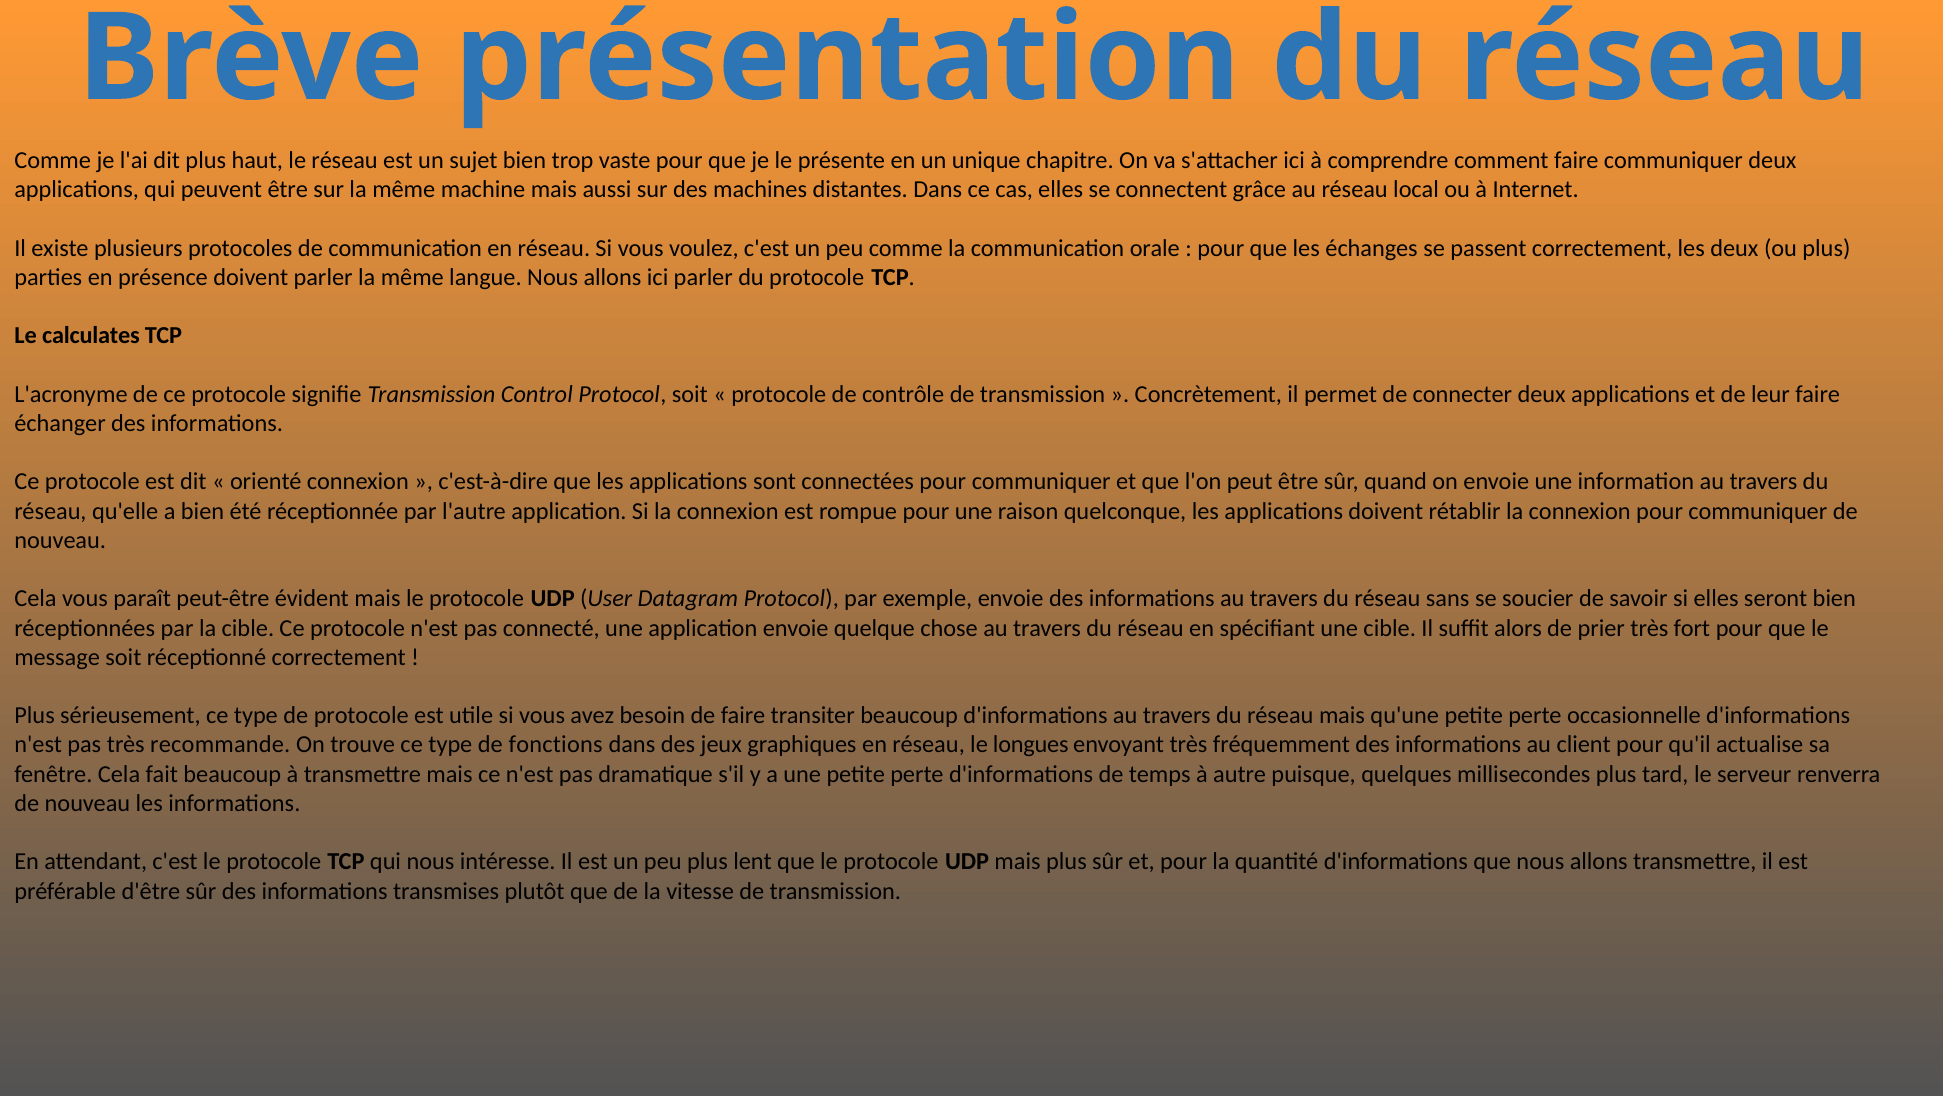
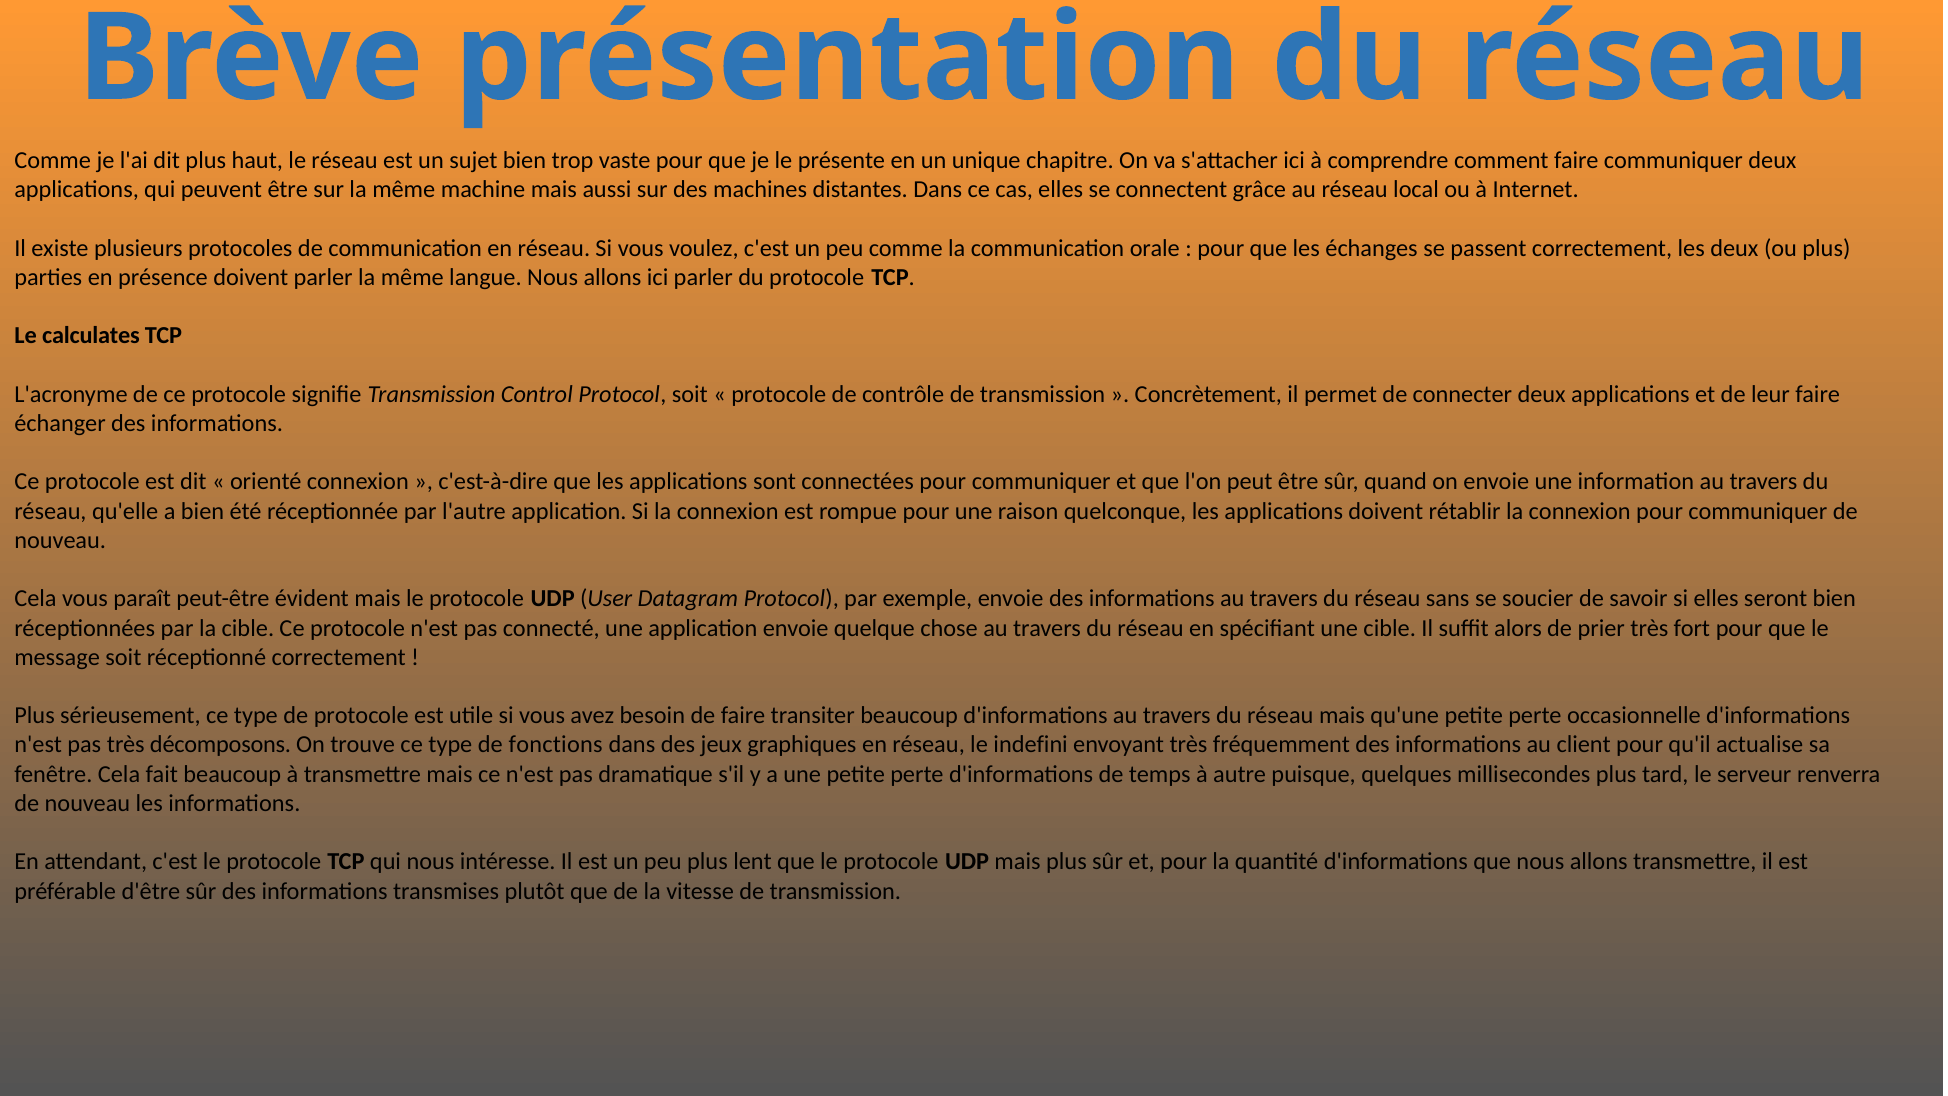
recommande: recommande -> décomposons
longues: longues -> indefini
